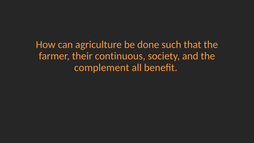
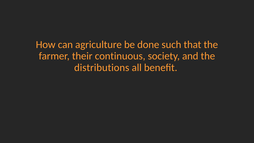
complement: complement -> distributions
